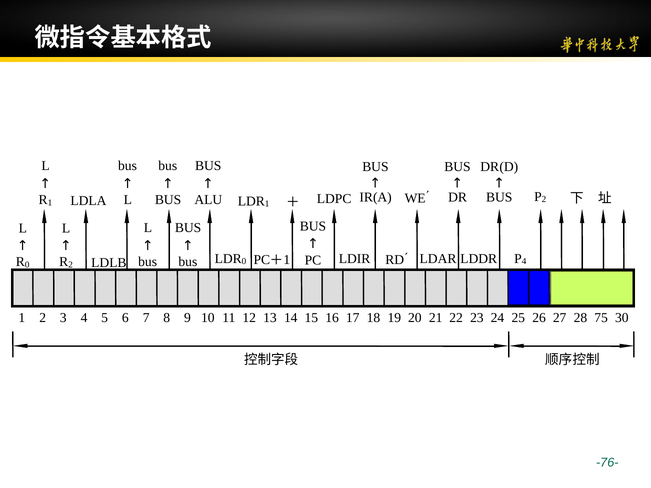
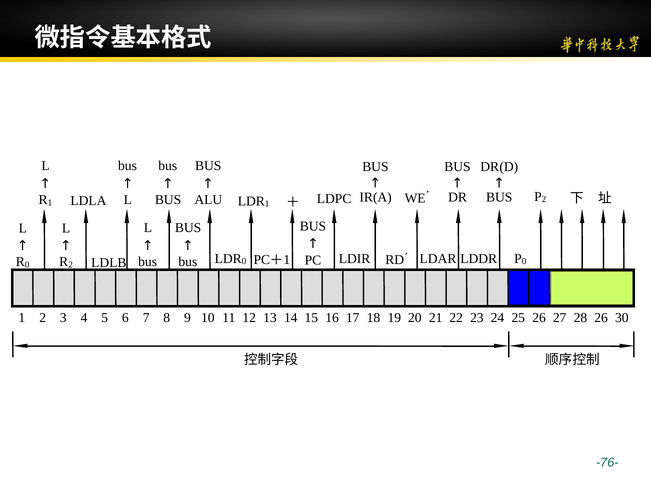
P 4: 4 -> 0
28 75: 75 -> 26
